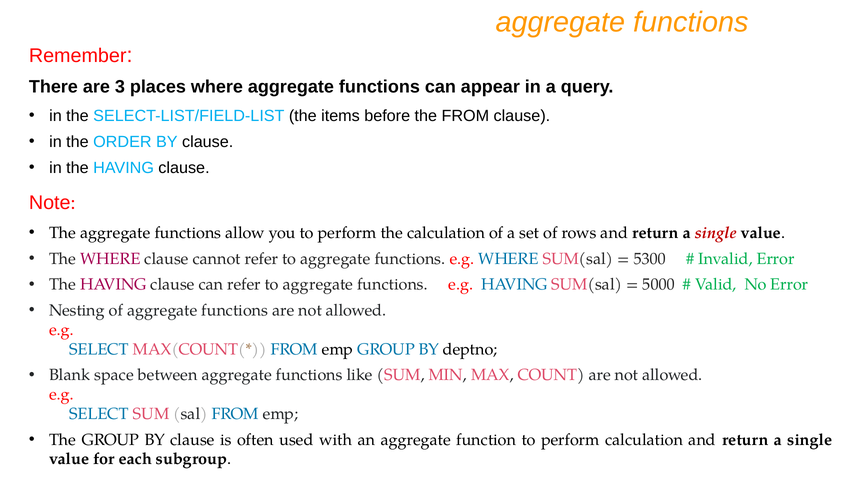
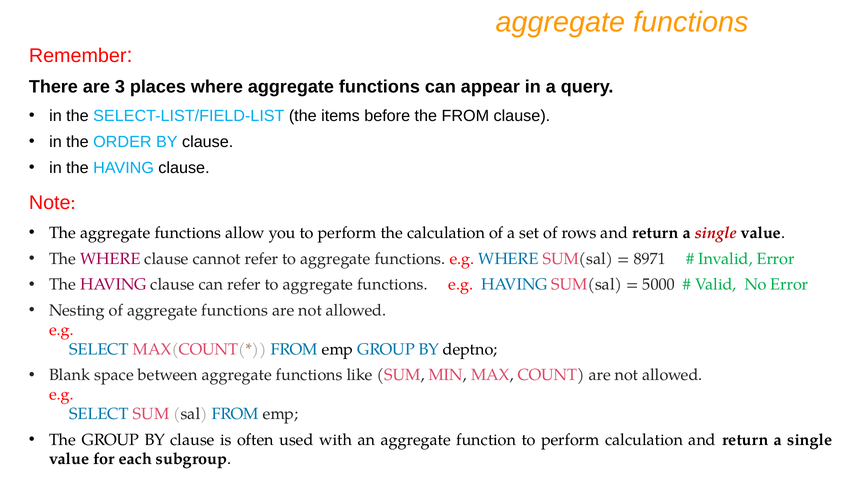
5300: 5300 -> 8971
